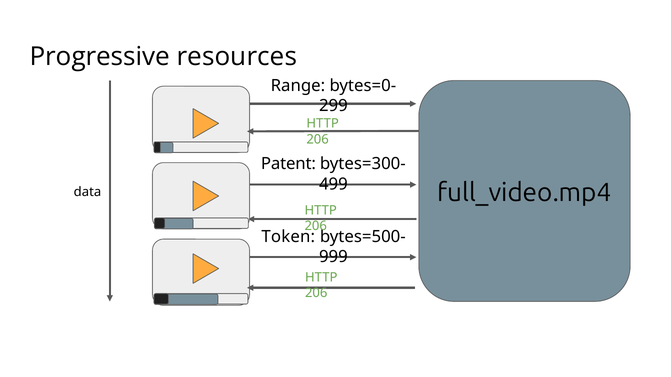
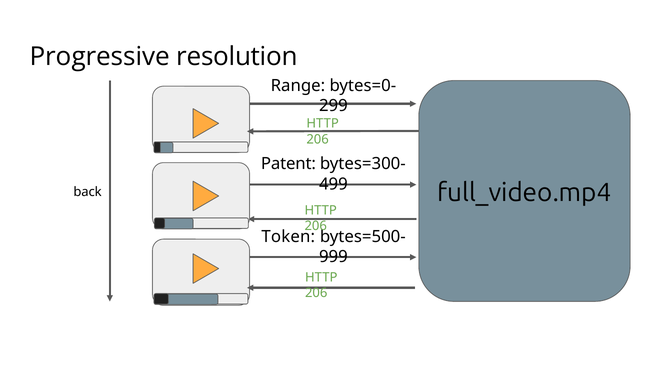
resources: resources -> resolution
data: data -> back
